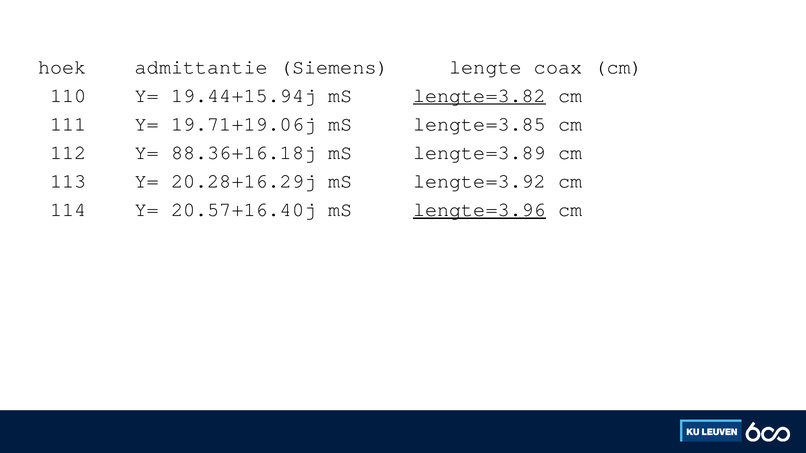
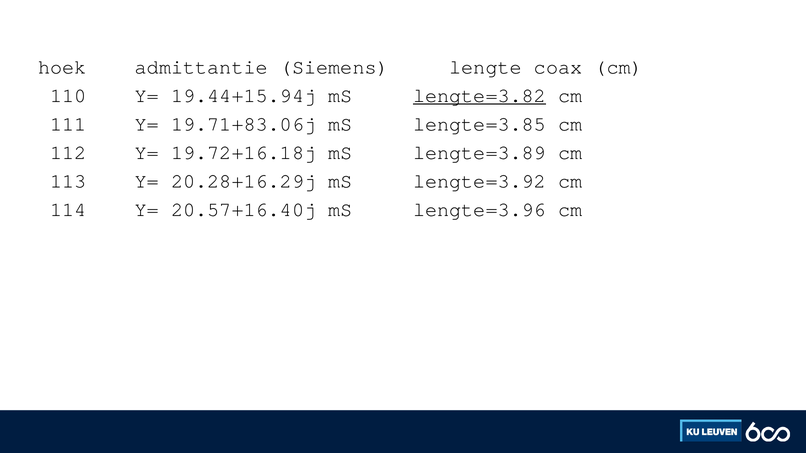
19.71+19.06j: 19.71+19.06j -> 19.71+83.06j
88.36+16.18j: 88.36+16.18j -> 19.72+16.18j
lengte=3.96 underline: present -> none
